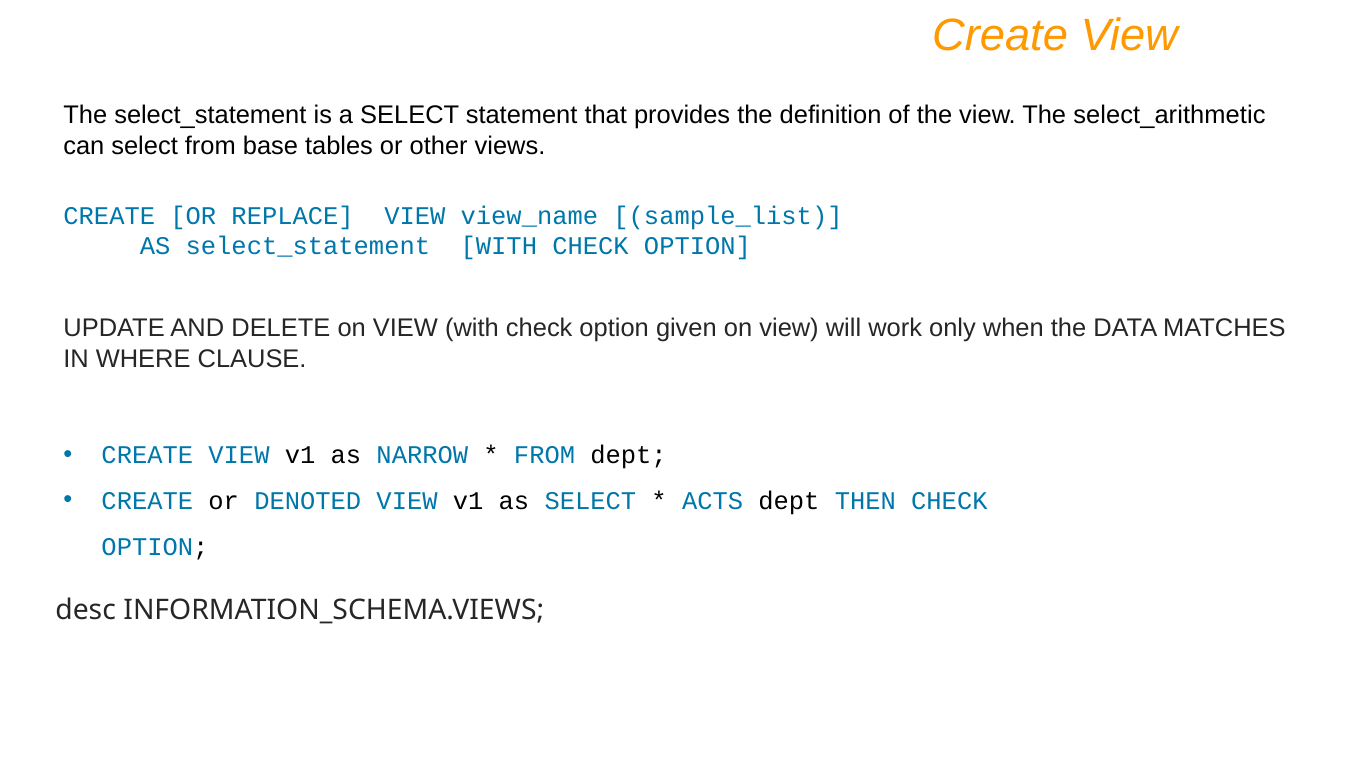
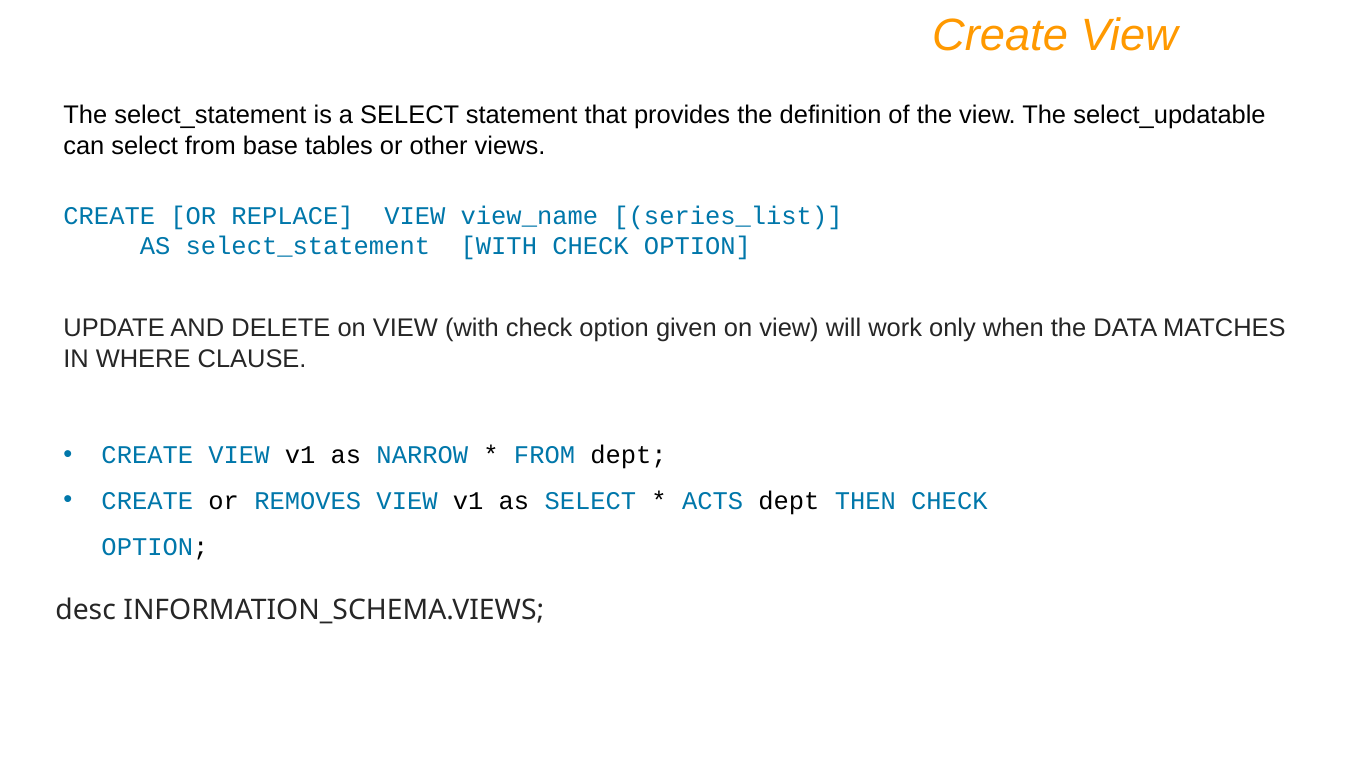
select_arithmetic: select_arithmetic -> select_updatable
sample_list: sample_list -> series_list
DENOTED: DENOTED -> REMOVES
